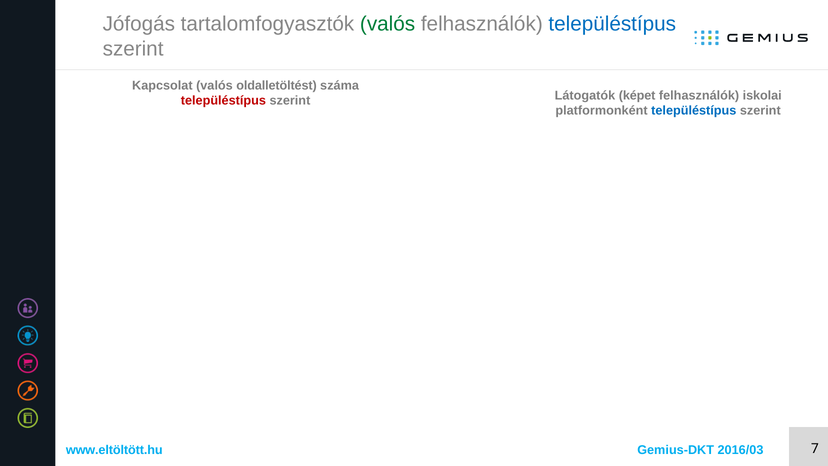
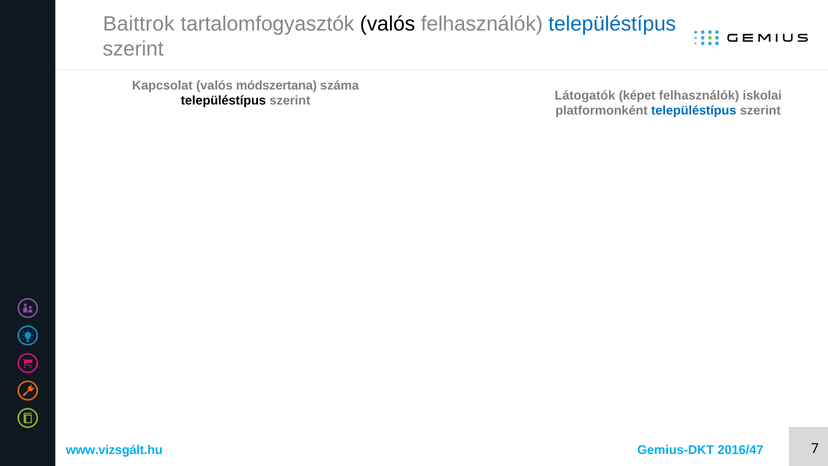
Jófogás: Jófogás -> Baittrok
valós at (388, 24) colour: green -> black
oldalletöltést: oldalletöltést -> módszertana
településtípus at (223, 101) colour: red -> black
www.eltöltött.hu: www.eltöltött.hu -> www.vizsgált.hu
2016/03: 2016/03 -> 2016/47
